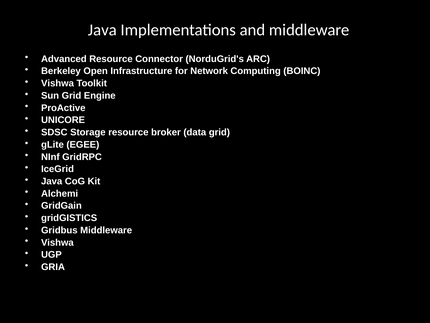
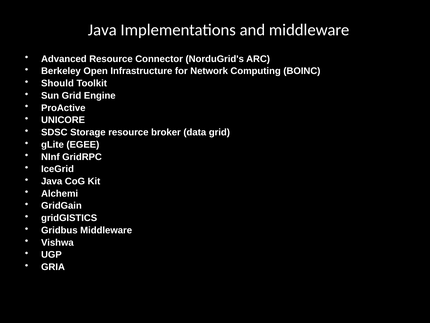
Vishwa at (58, 83): Vishwa -> Should
